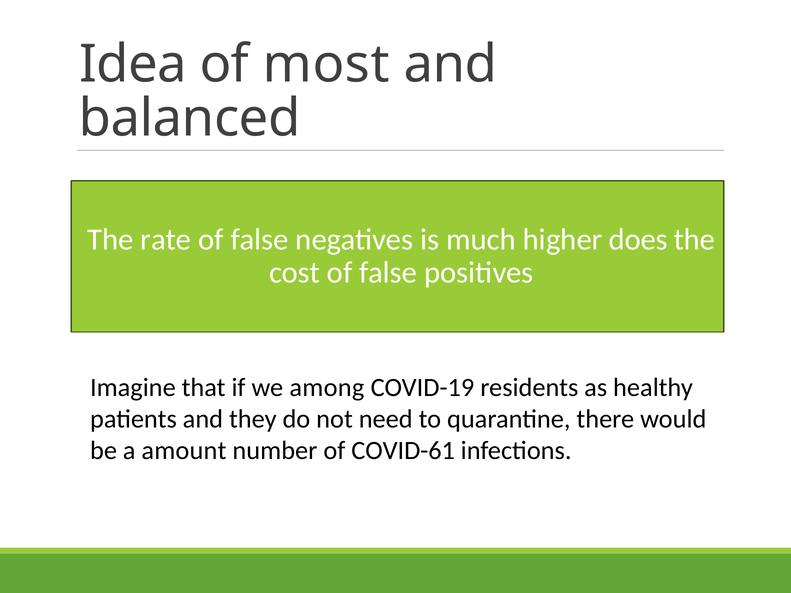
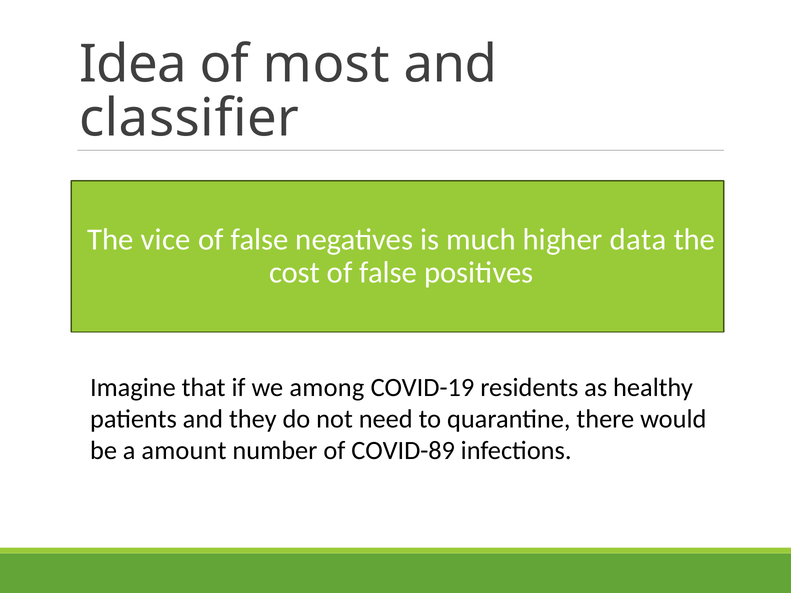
balanced: balanced -> classifier
rate: rate -> vice
does: does -> data
COVID-61: COVID-61 -> COVID-89
